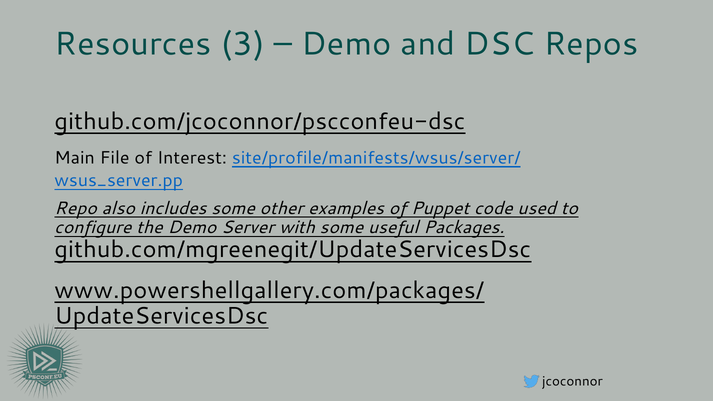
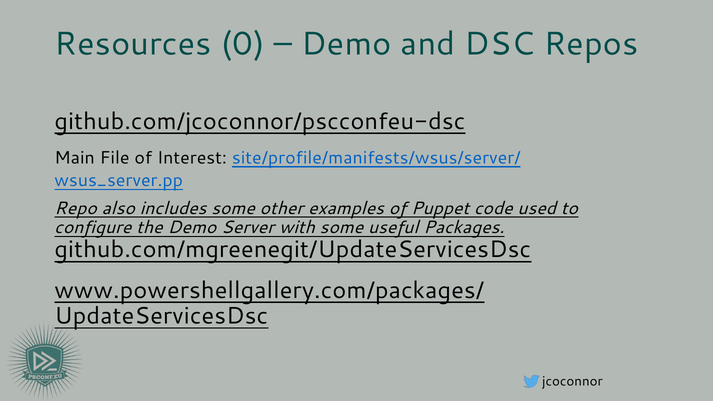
3: 3 -> 0
